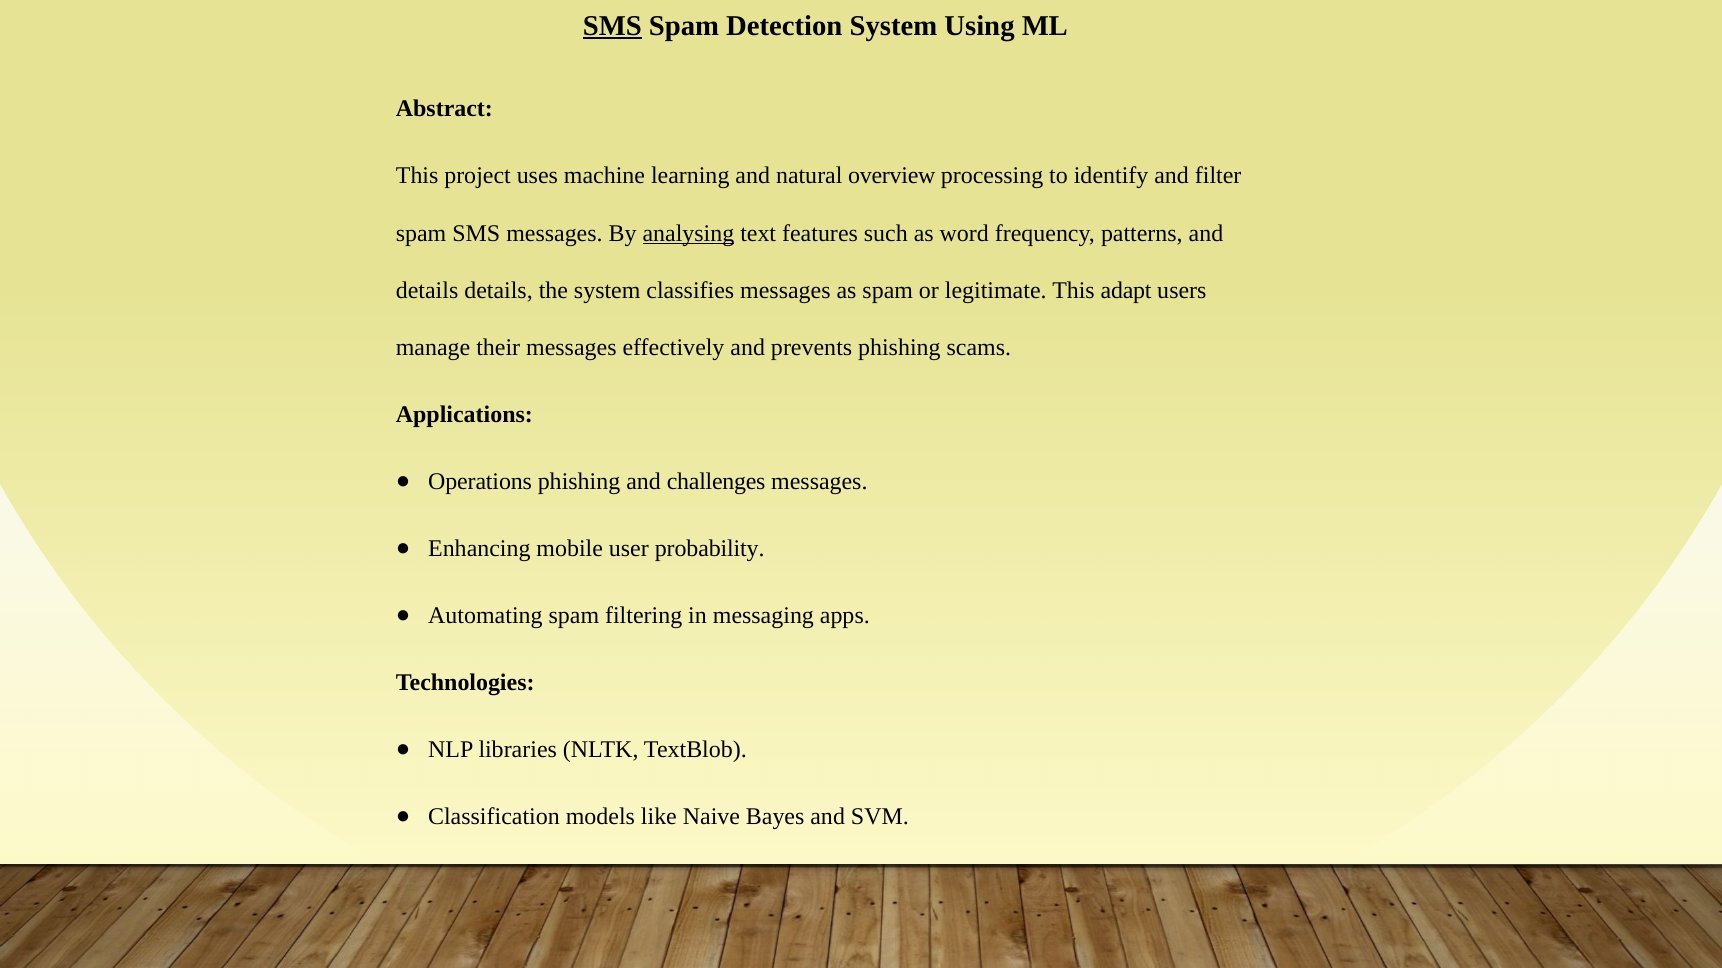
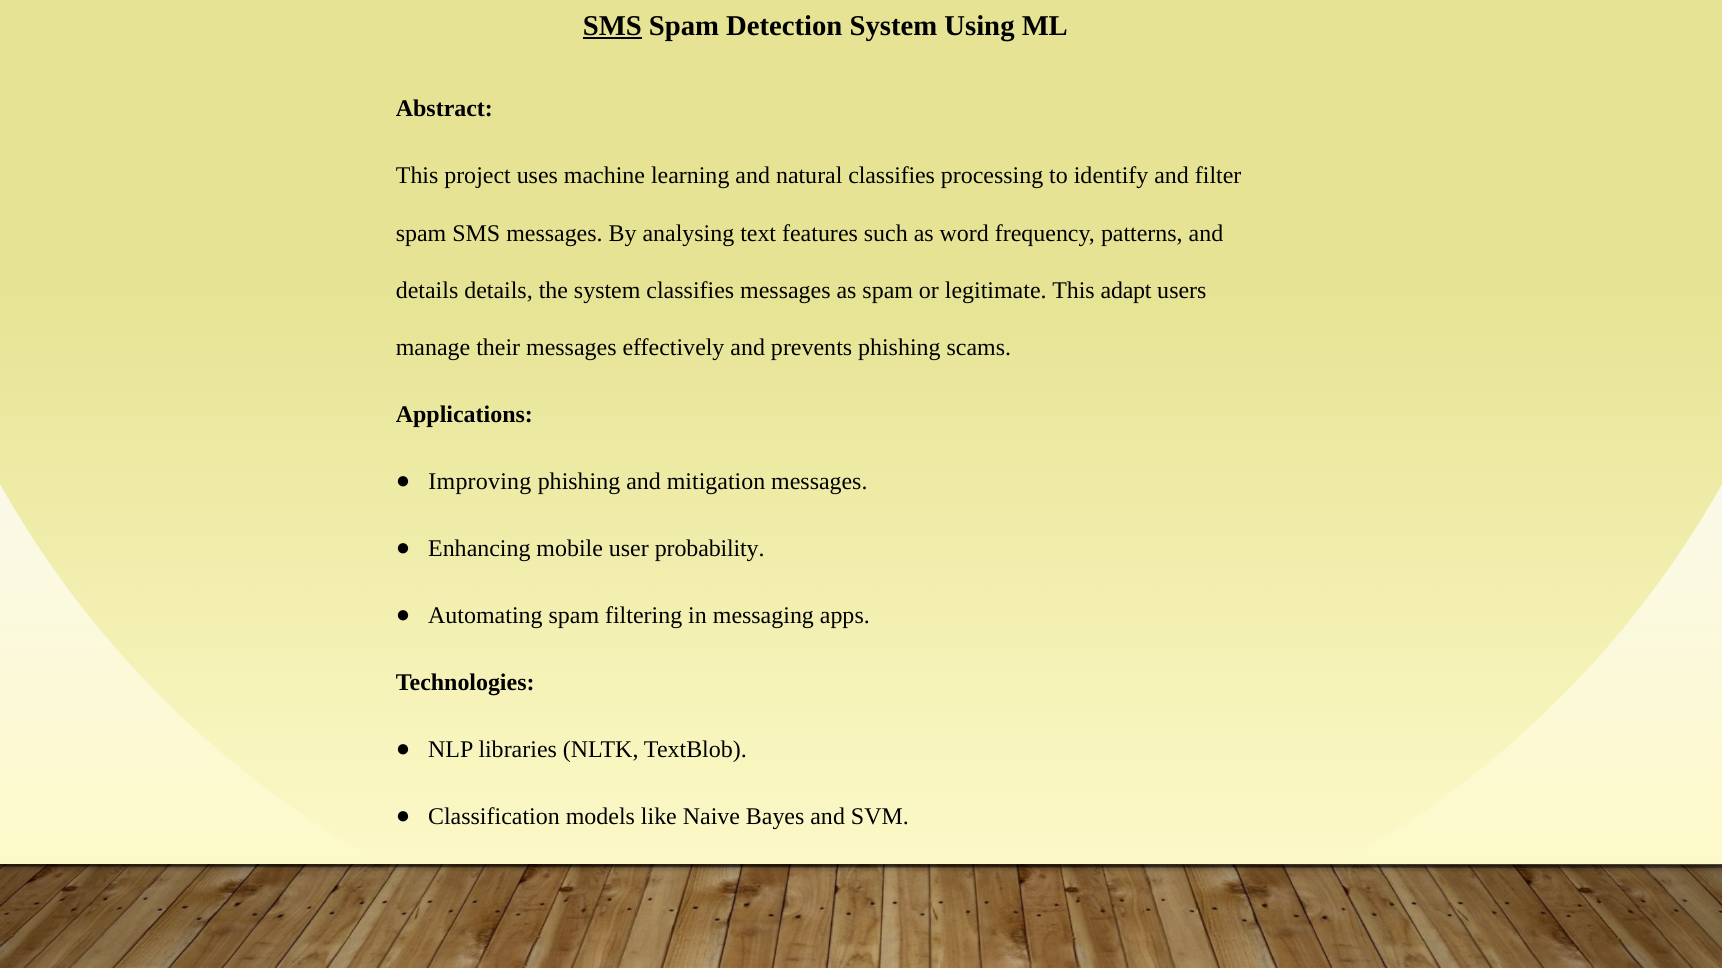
natural overview: overview -> classifies
analysing underline: present -> none
Operations: Operations -> Improving
challenges: challenges -> mitigation
